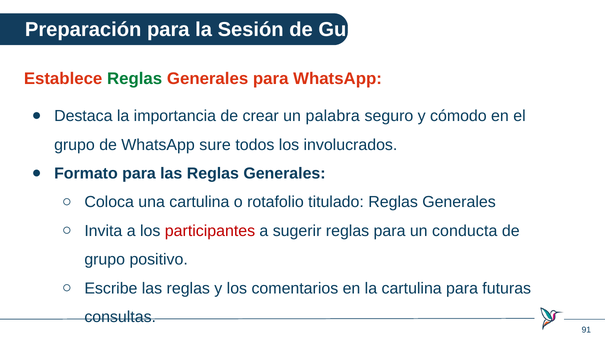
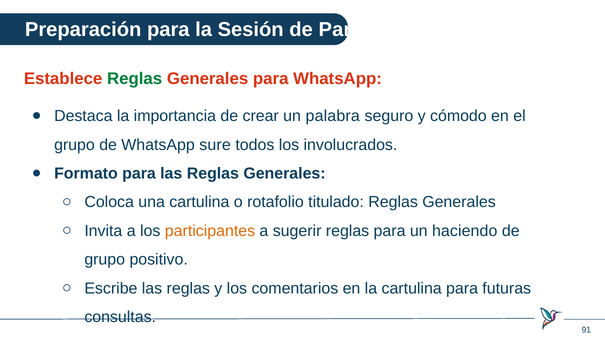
de Guía: Guía -> Para
participantes colour: red -> orange
conducta: conducta -> haciendo
